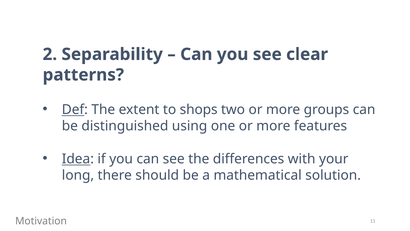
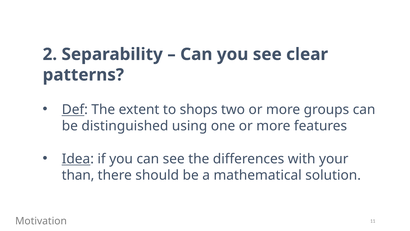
long: long -> than
